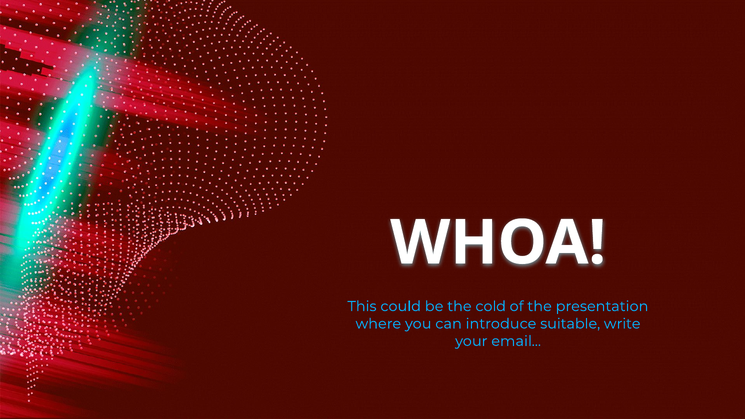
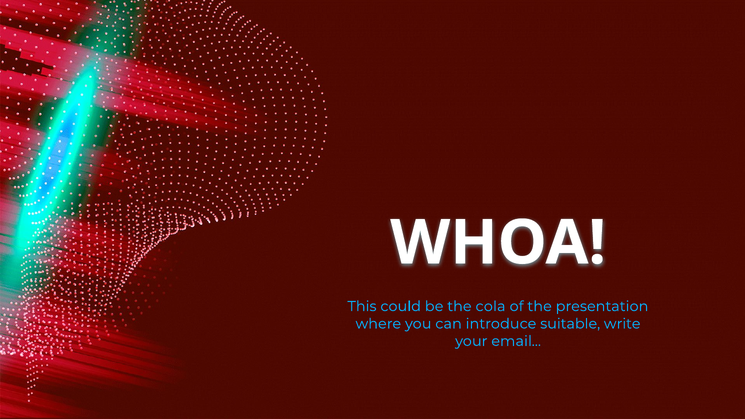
cold: cold -> cola
